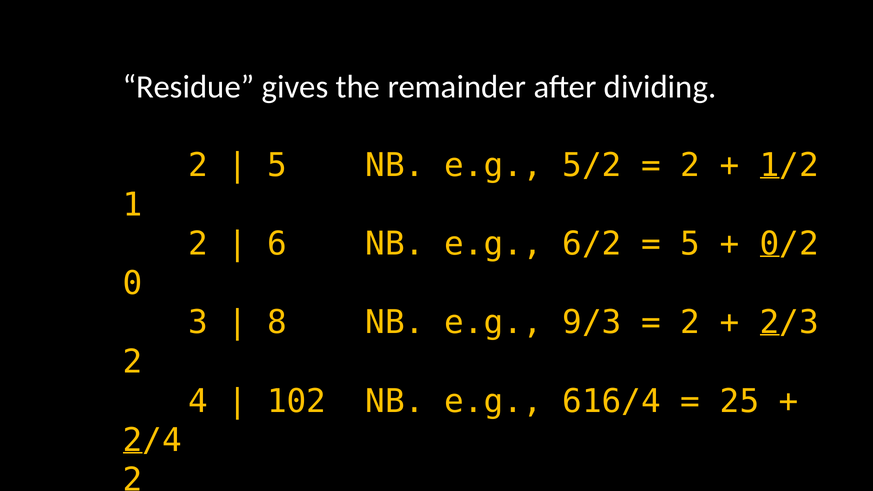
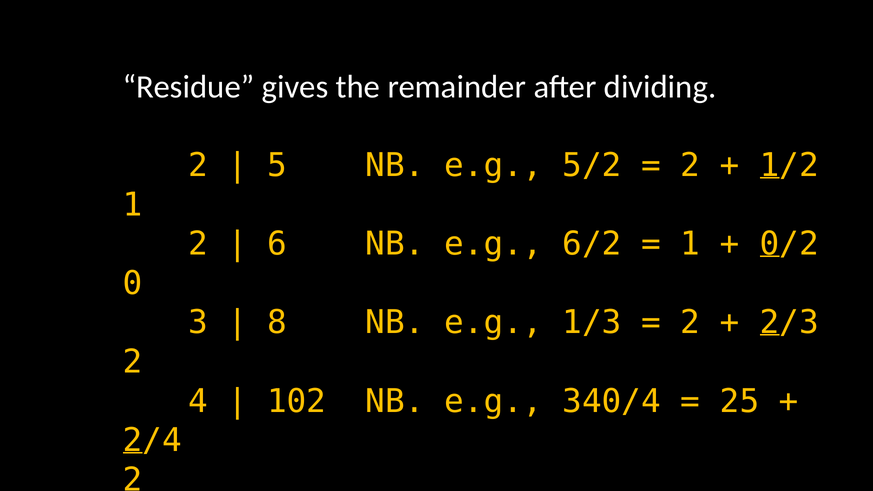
5 at (690, 244): 5 -> 1
9/3: 9/3 -> 1/3
616/4: 616/4 -> 340/4
